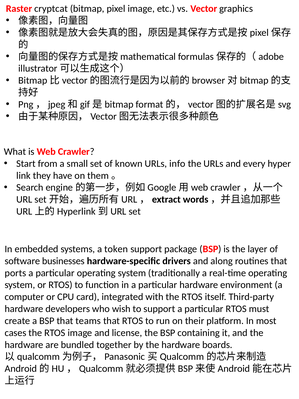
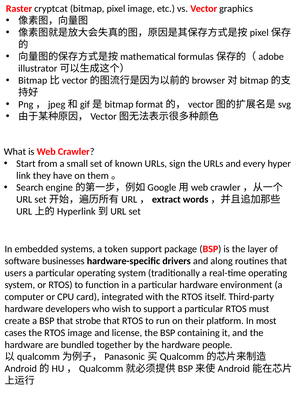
info: info -> sign
ports: ports -> users
teams: teams -> strobe
boards: boards -> people
